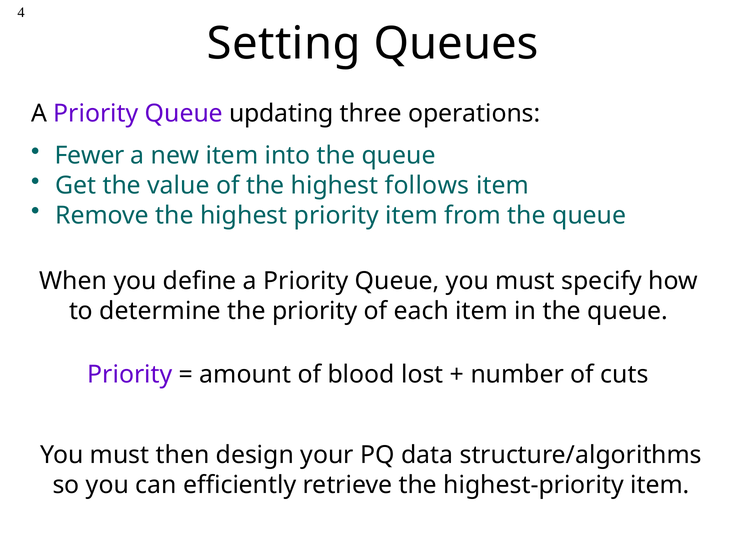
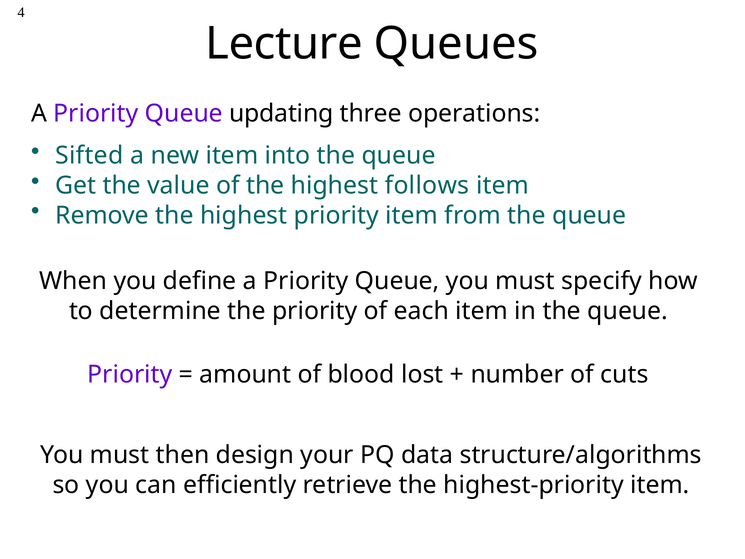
Setting: Setting -> Lecture
Fewer: Fewer -> Sifted
